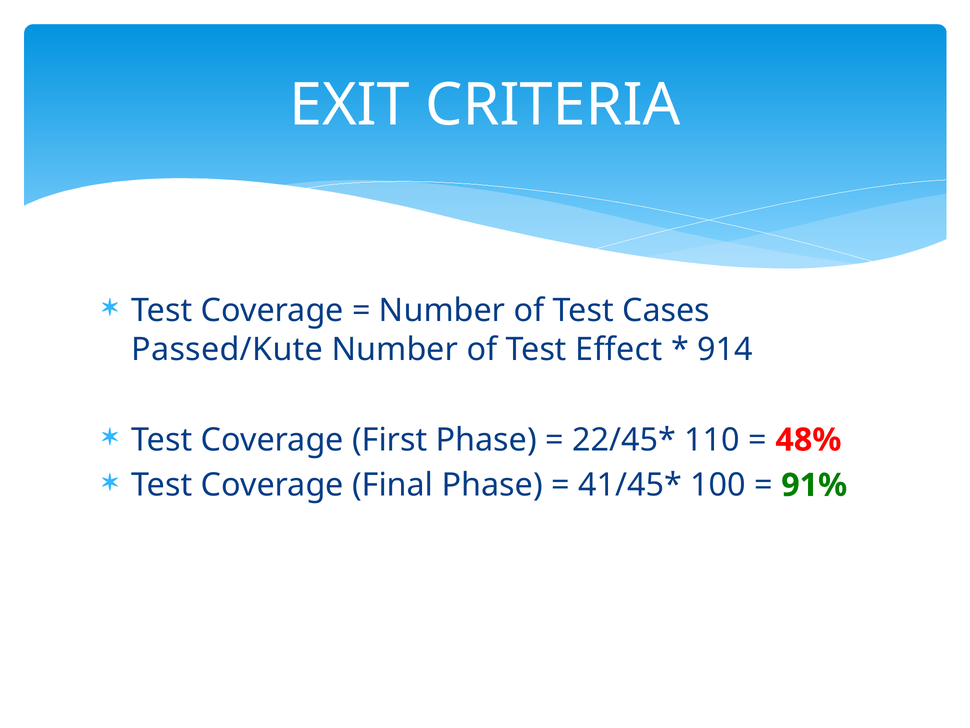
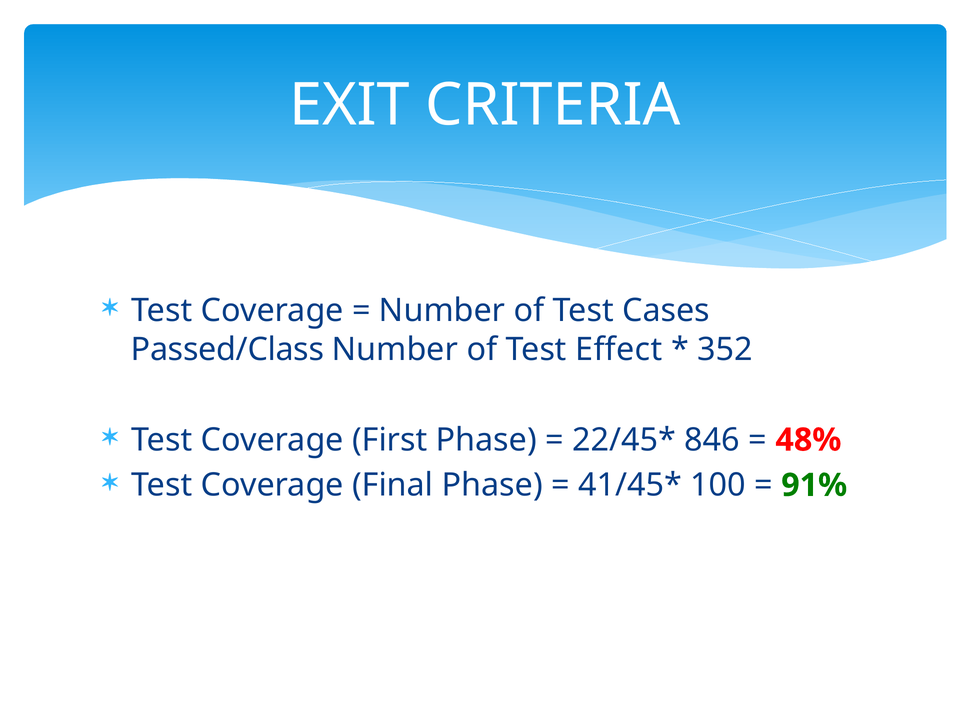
Passed/Kute: Passed/Kute -> Passed/Class
914: 914 -> 352
110: 110 -> 846
